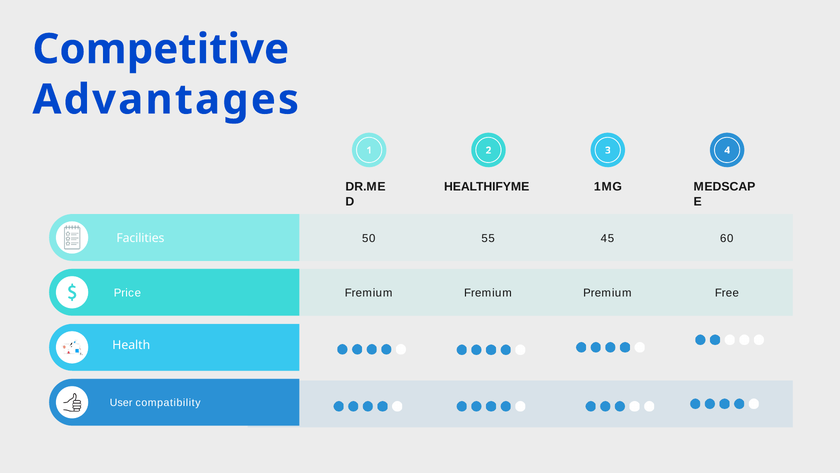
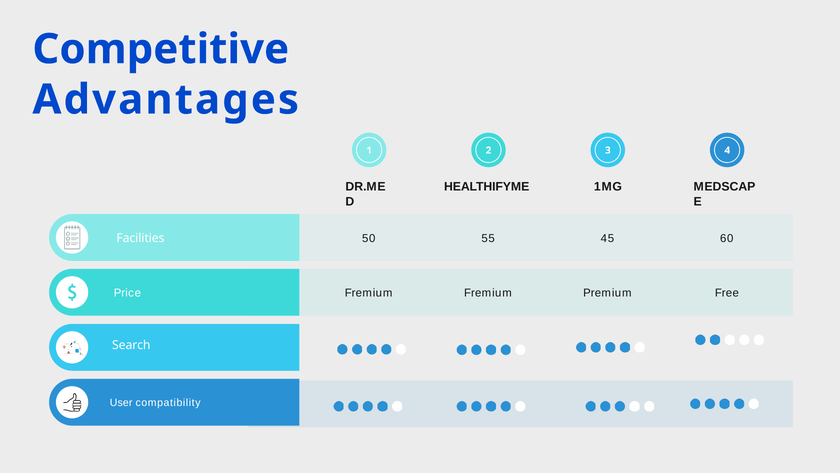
Health: Health -> Search
